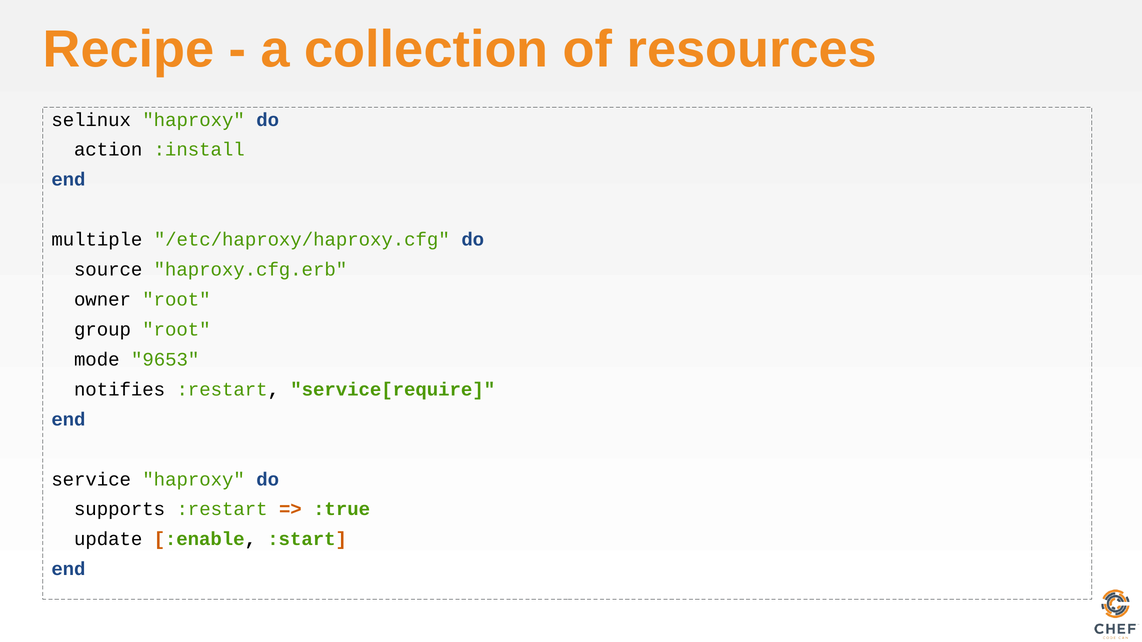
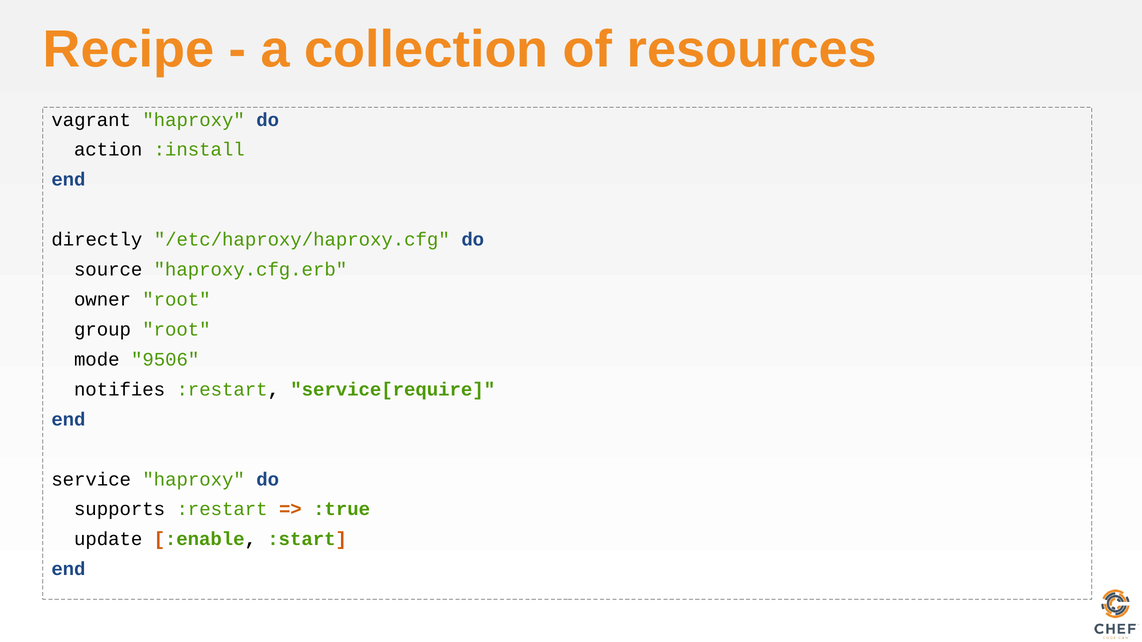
selinux: selinux -> vagrant
multiple: multiple -> directly
9653: 9653 -> 9506
